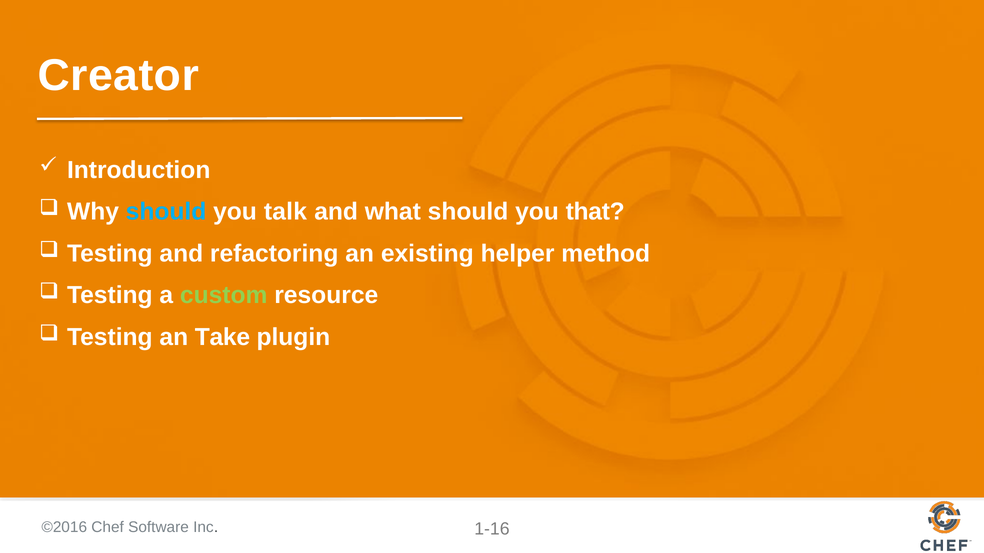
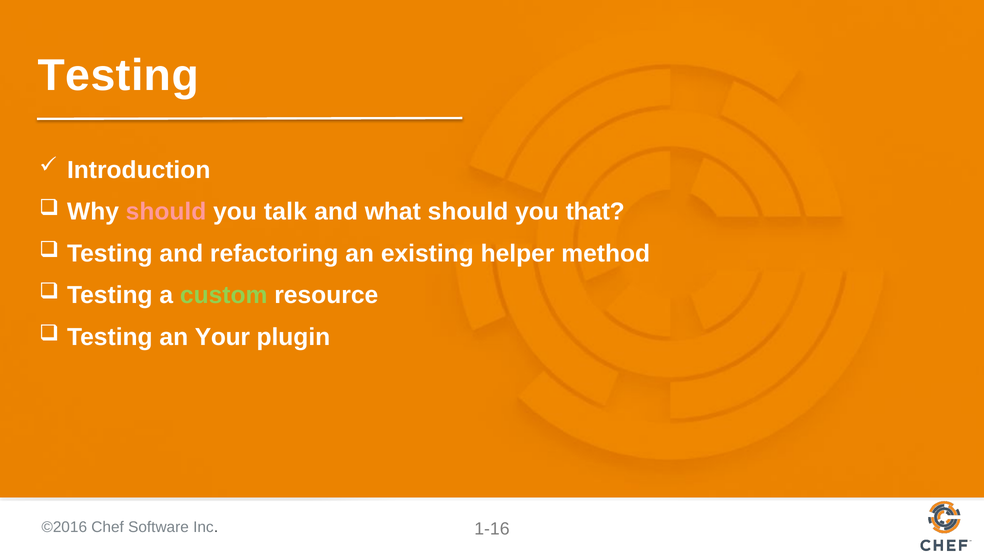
Creator at (118, 76): Creator -> Testing
should at (166, 212) colour: light blue -> pink
Take: Take -> Your
